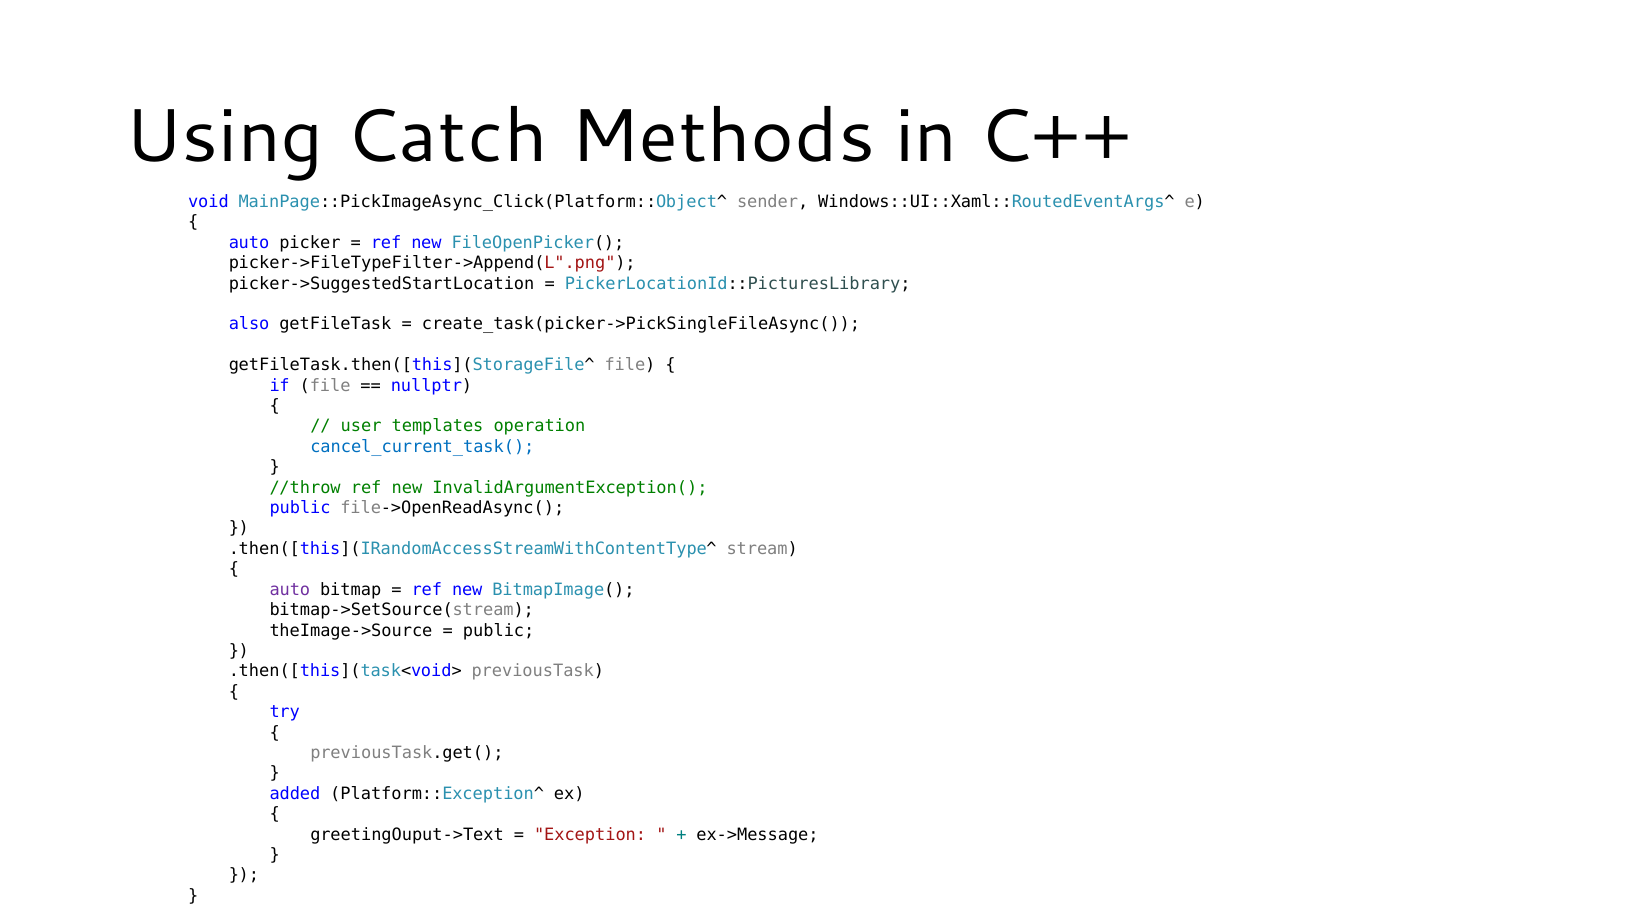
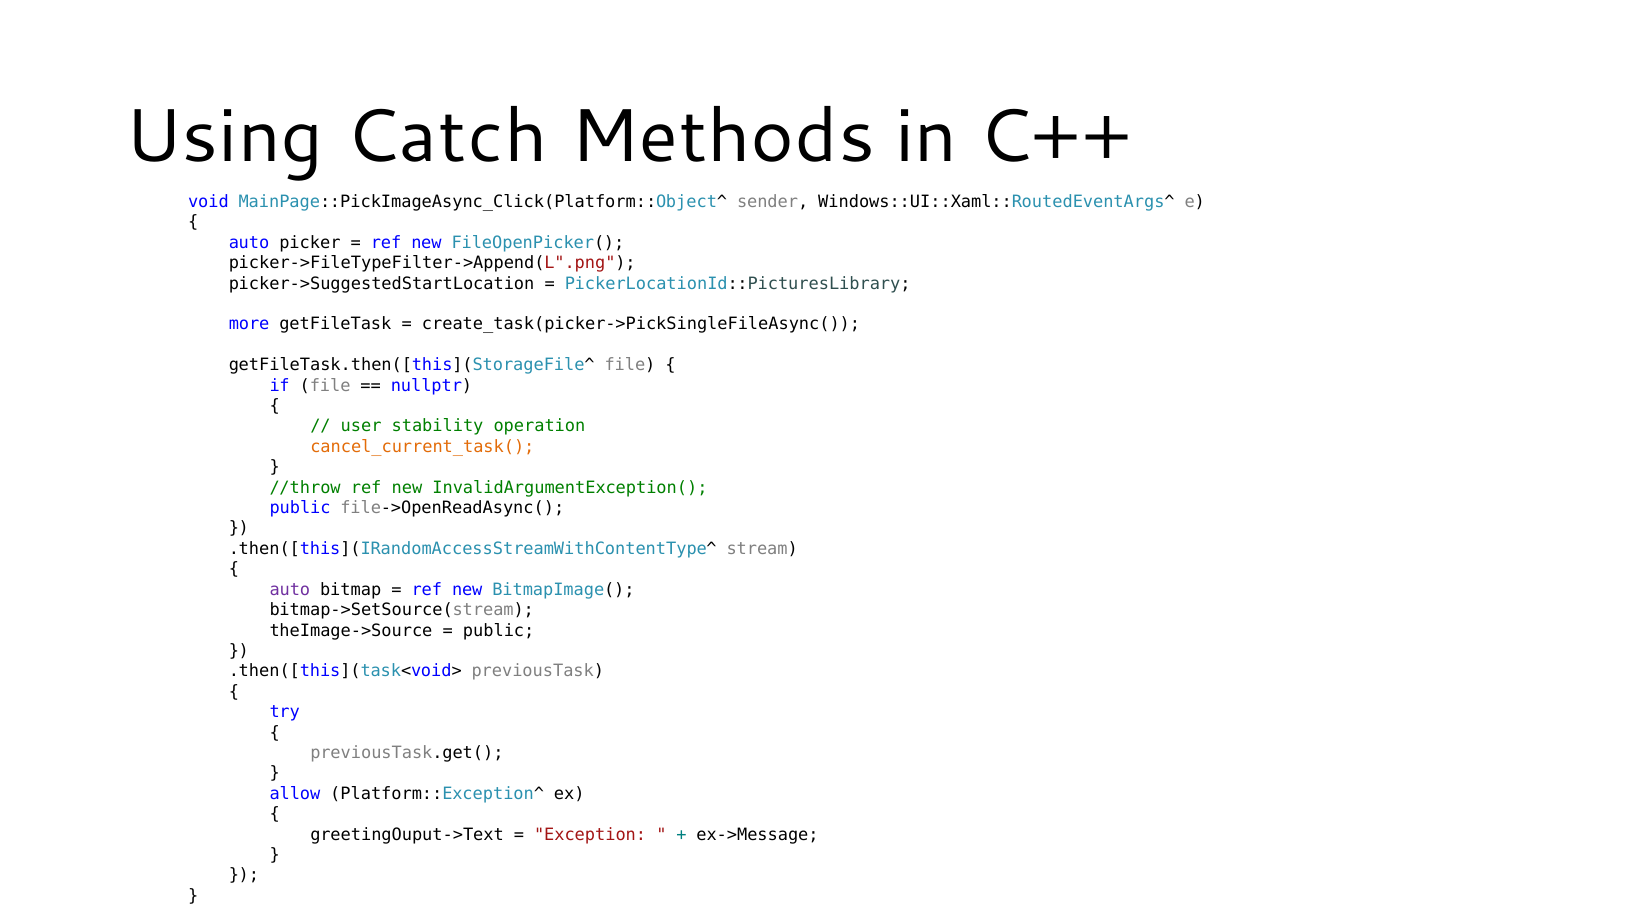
also: also -> more
templates: templates -> stability
cancel_current_task( colour: blue -> orange
added: added -> allow
